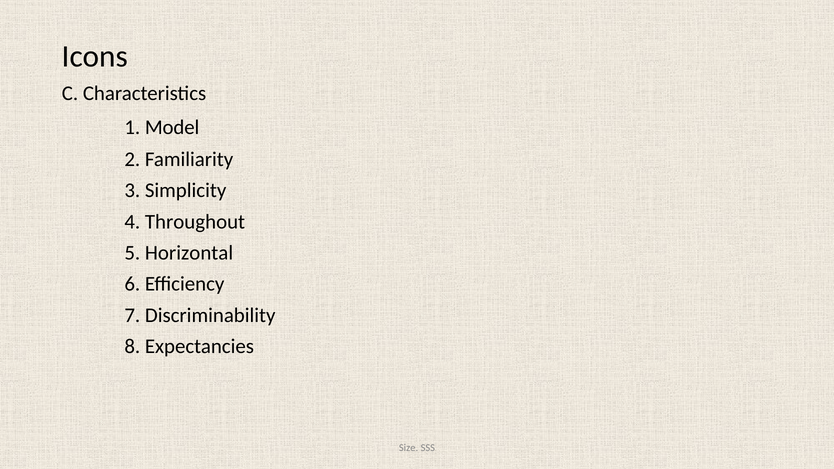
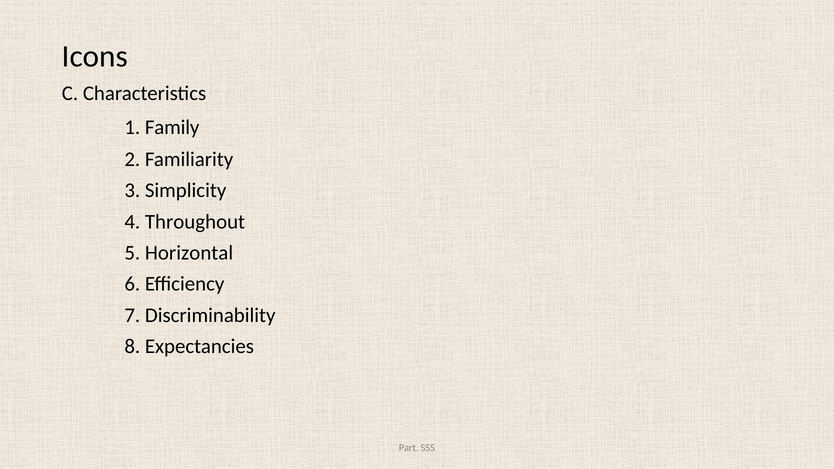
Model: Model -> Family
Size: Size -> Part
